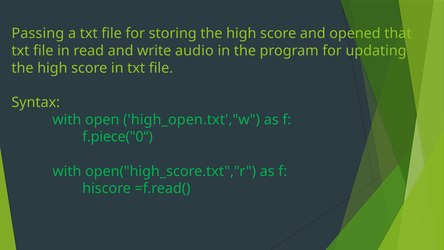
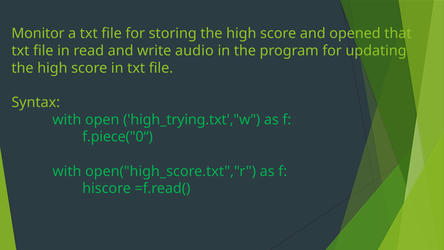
Passing: Passing -> Monitor
high_open.txt',"w: high_open.txt',"w -> high_trying.txt',"w
